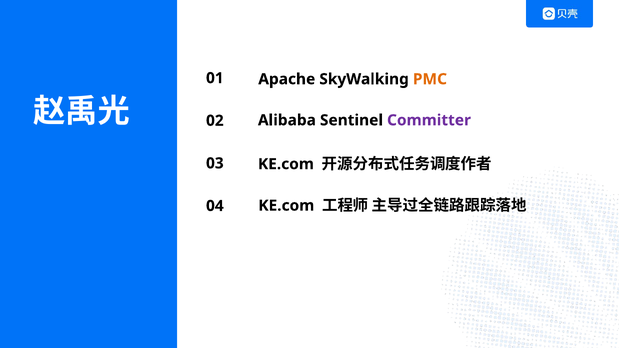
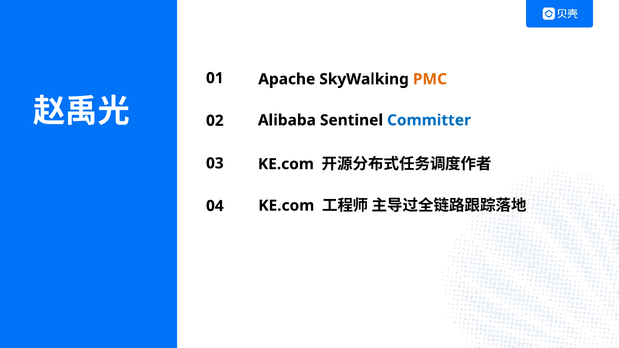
Committer colour: purple -> blue
